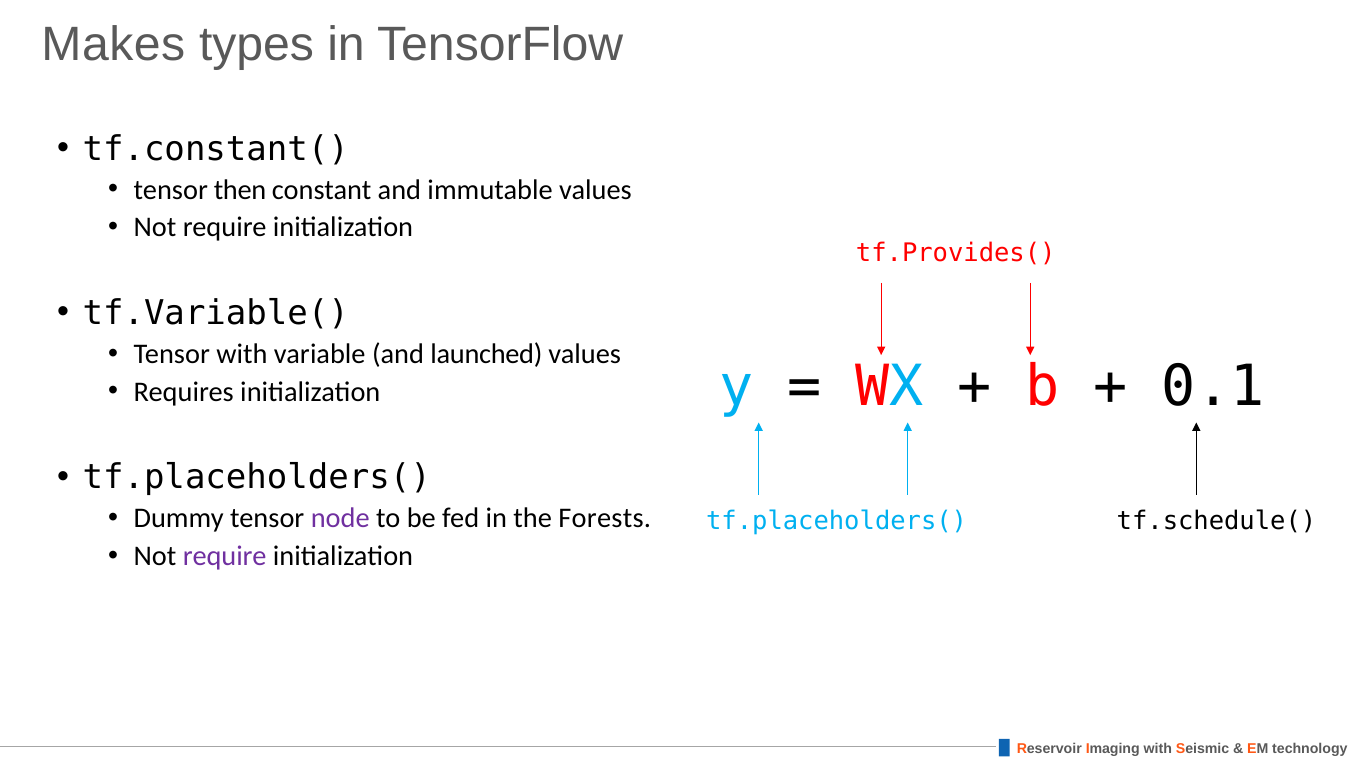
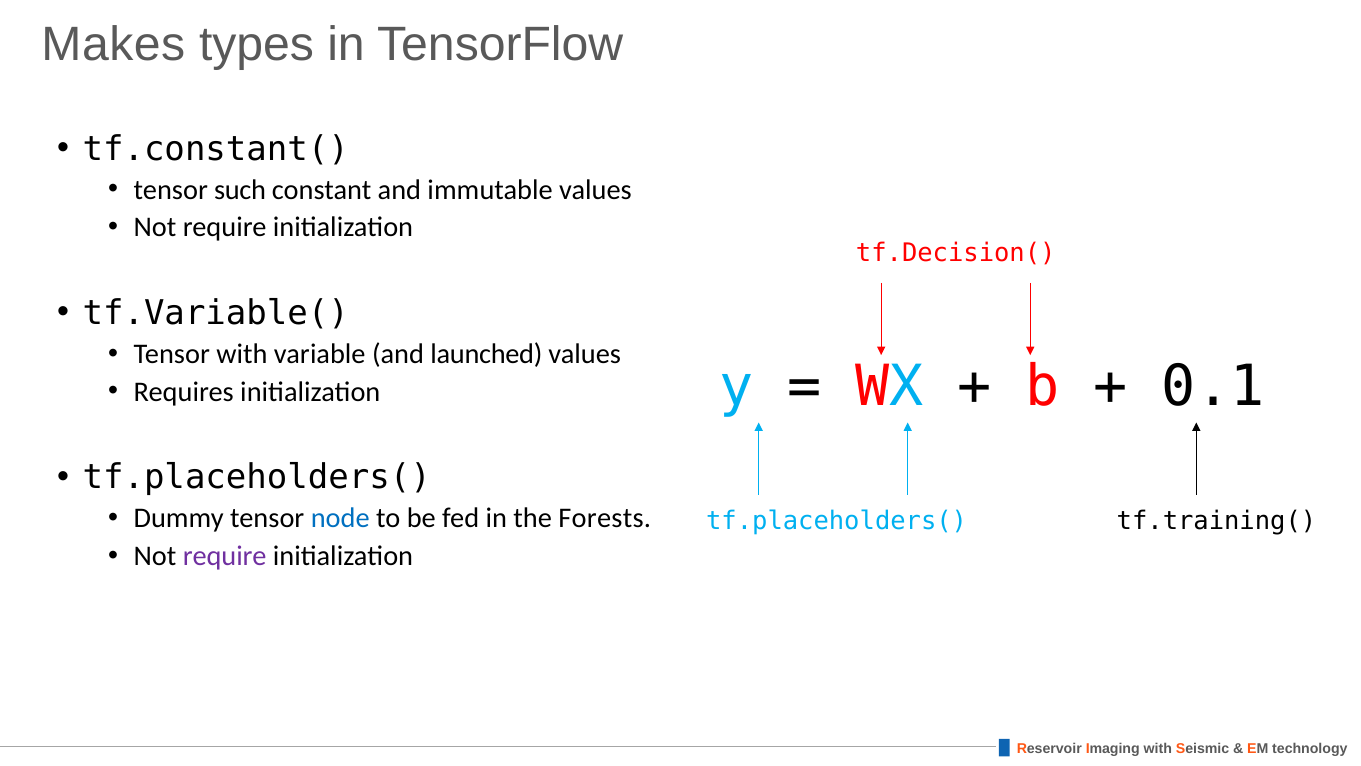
then: then -> such
tf.Provides(: tf.Provides( -> tf.Decision(
node colour: purple -> blue
tf.schedule(: tf.schedule( -> tf.training(
